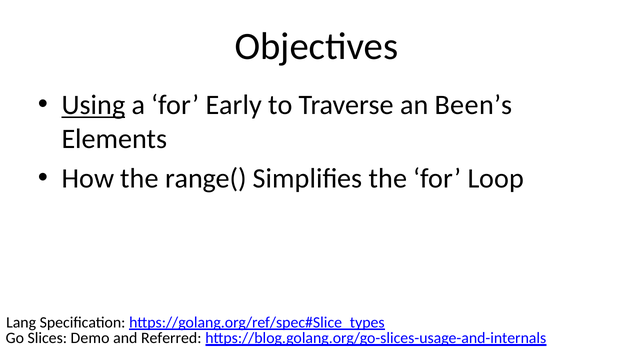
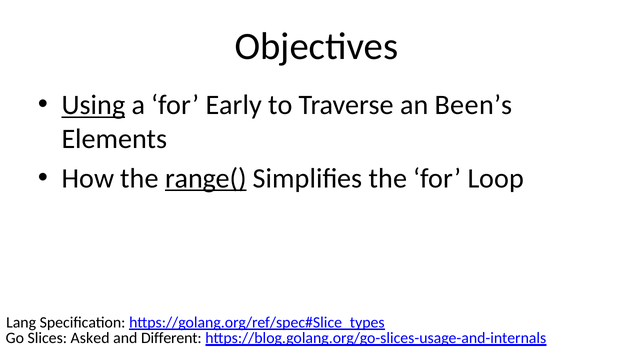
range( underline: none -> present
Demo: Demo -> Asked
Referred: Referred -> Different
